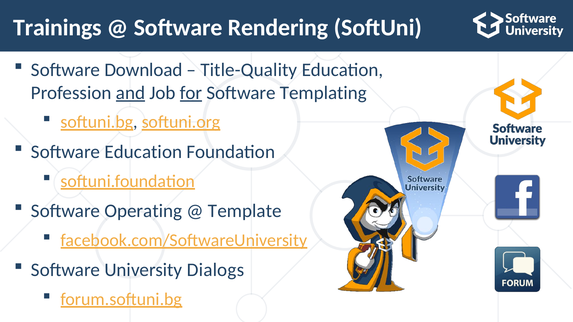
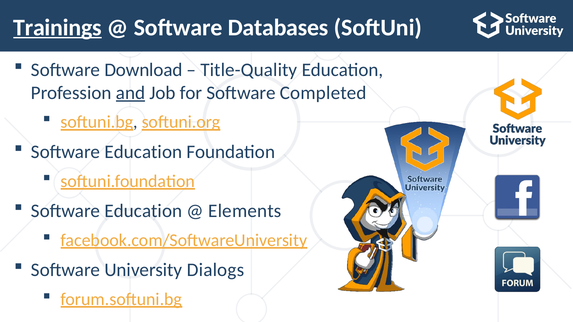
Trainings underline: none -> present
Rendering: Rendering -> Databases
for underline: present -> none
Templating: Templating -> Completed
Operating at (143, 211): Operating -> Education
Template: Template -> Elements
